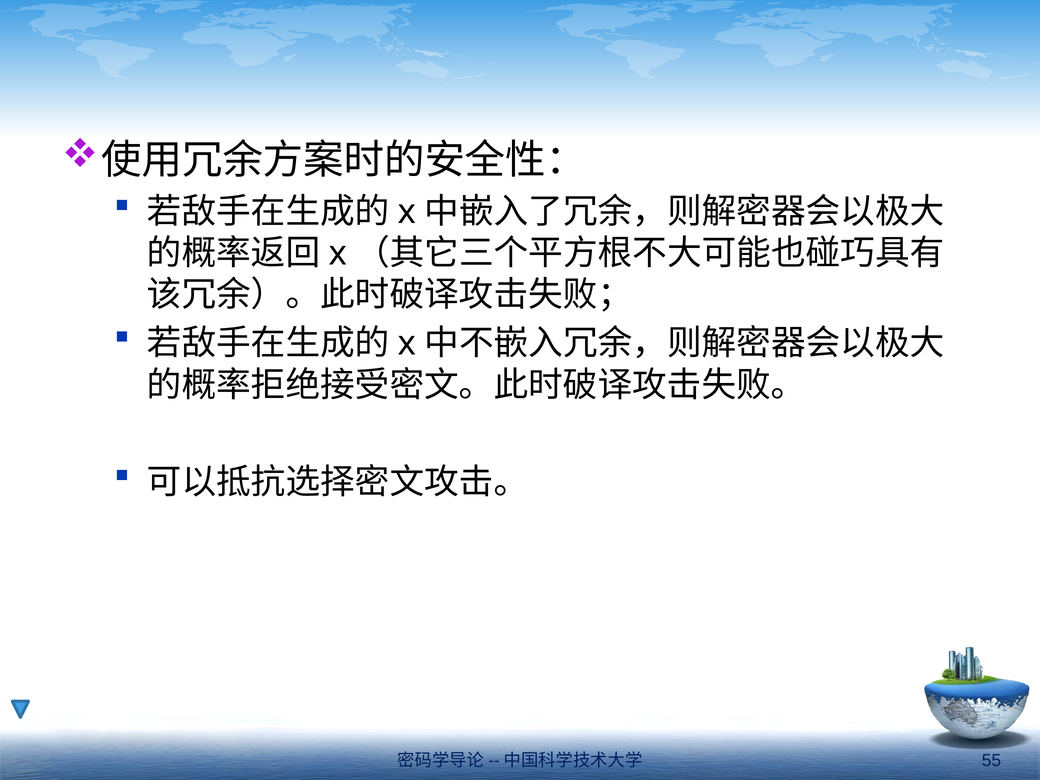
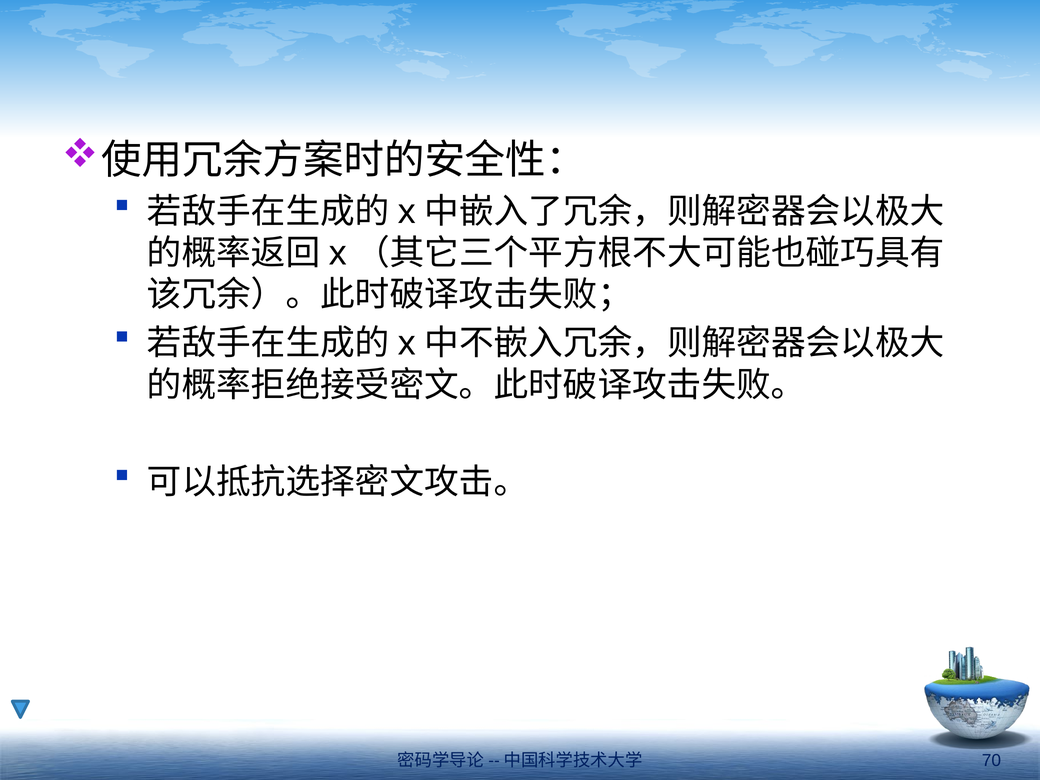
55: 55 -> 70
